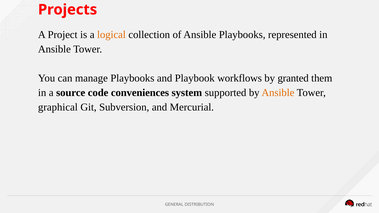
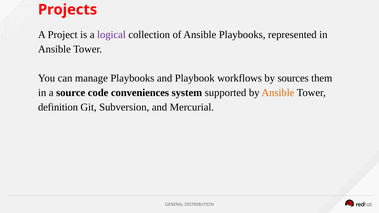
logical colour: orange -> purple
granted: granted -> sources
graphical: graphical -> definition
